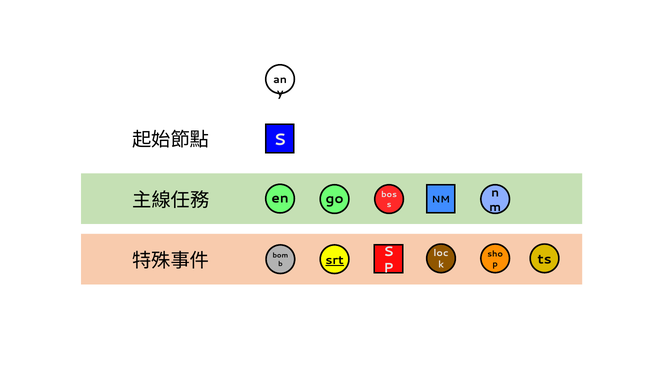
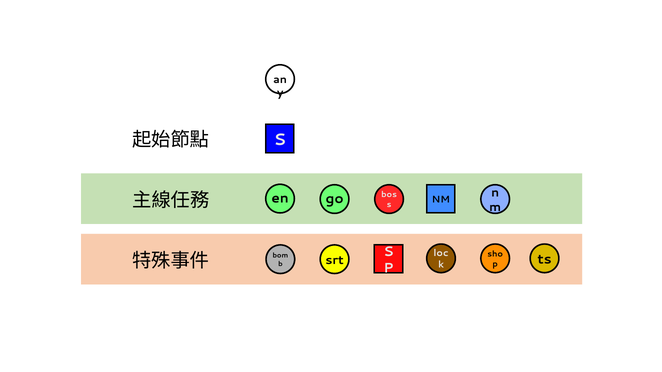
srt underline: present -> none
